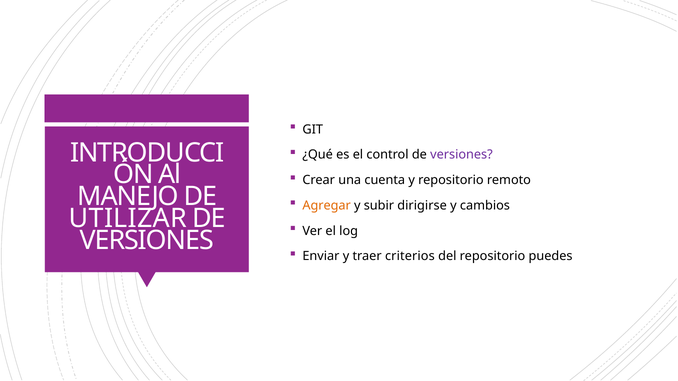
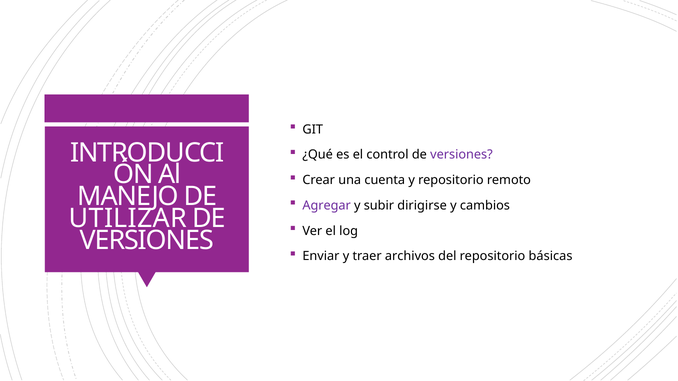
Agregar colour: orange -> purple
criterios: criterios -> archivos
puedes: puedes -> básicas
